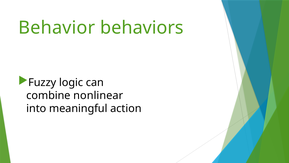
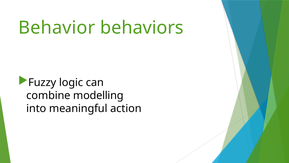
nonlinear: nonlinear -> modelling
